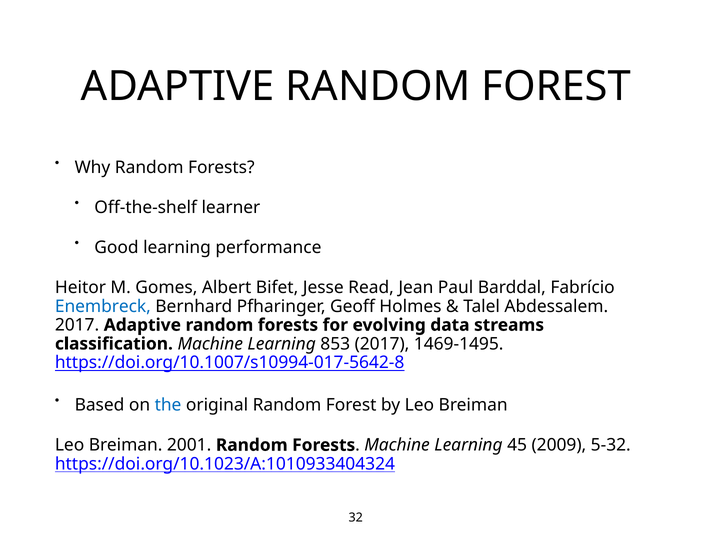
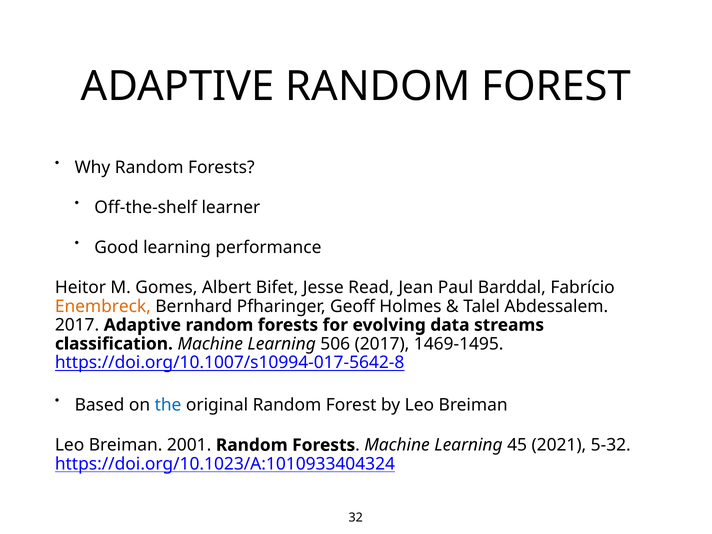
Enembreck colour: blue -> orange
853: 853 -> 506
2009: 2009 -> 2021
